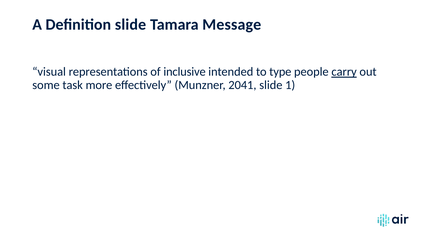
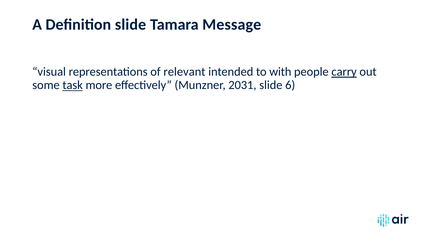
inclusive: inclusive -> relevant
type: type -> with
task underline: none -> present
2041: 2041 -> 2031
1: 1 -> 6
